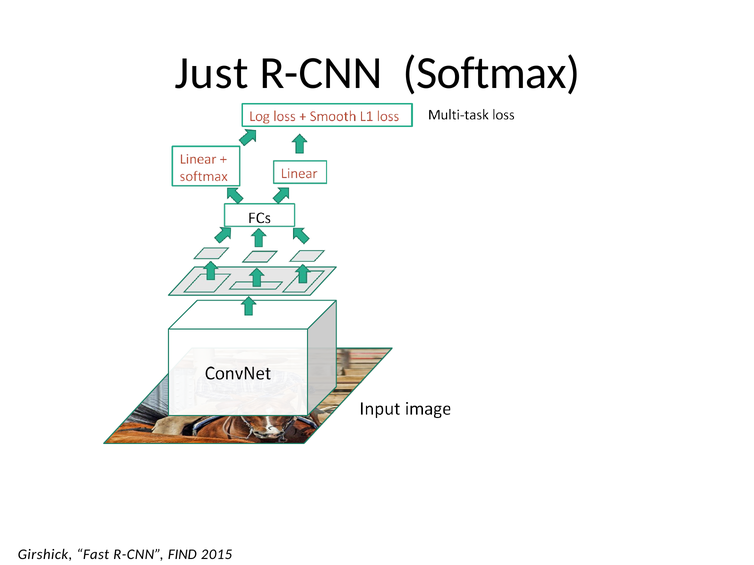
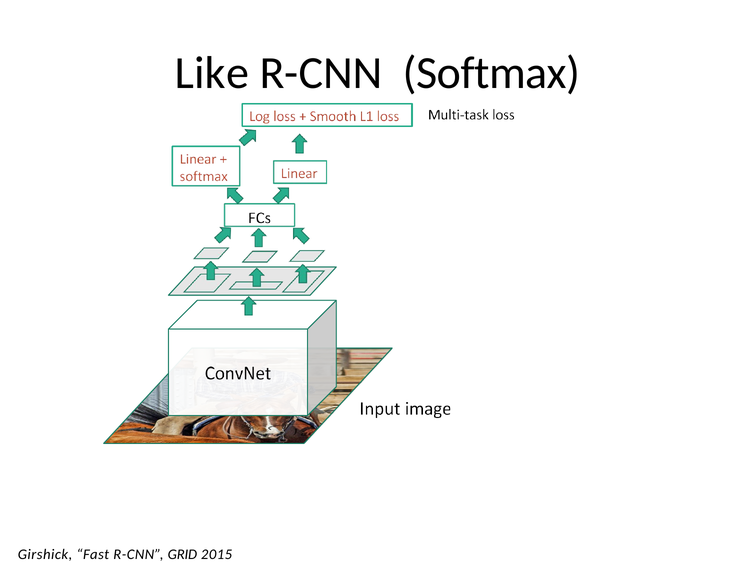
Just: Just -> Like
FIND: FIND -> GRID
